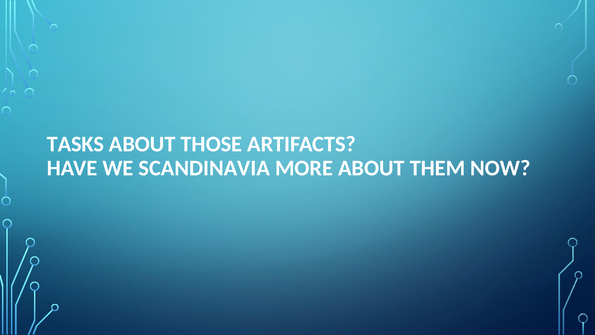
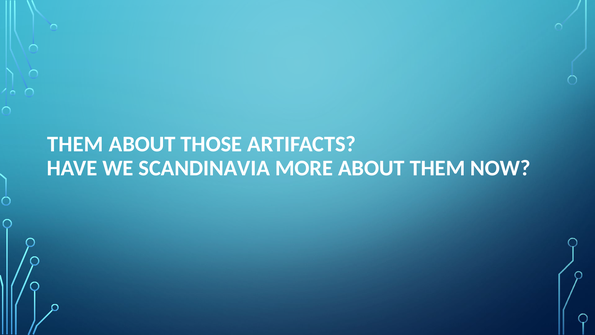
TASKS at (75, 144): TASKS -> THEM
